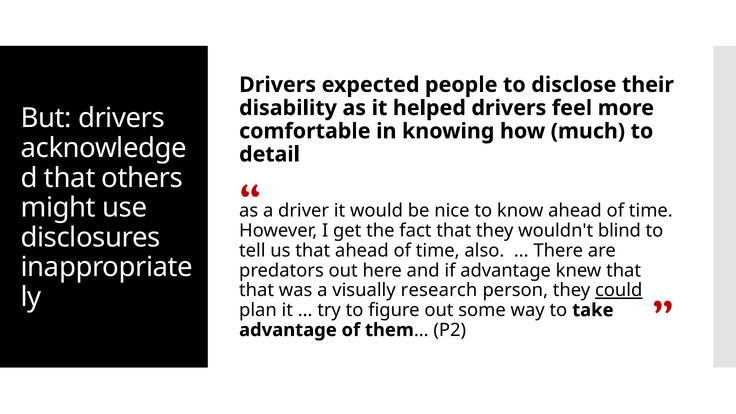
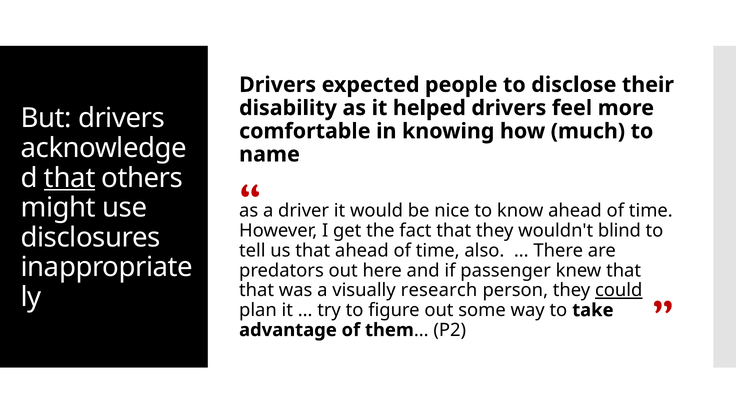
detail: detail -> name
that at (70, 178) underline: none -> present
if advantage: advantage -> passenger
